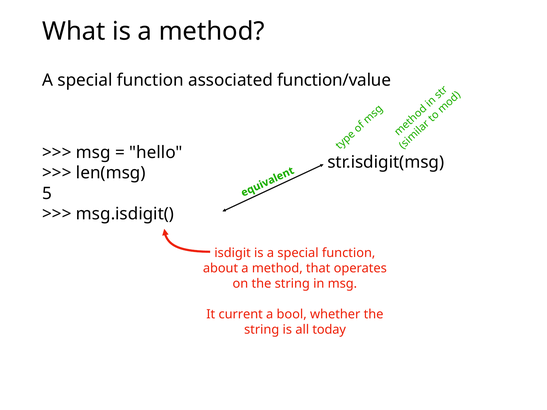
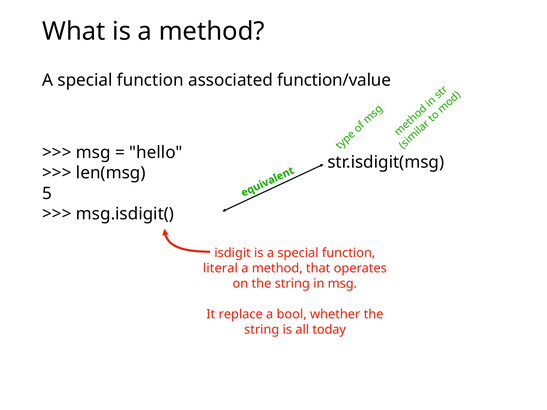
about: about -> literal
current: current -> replace
